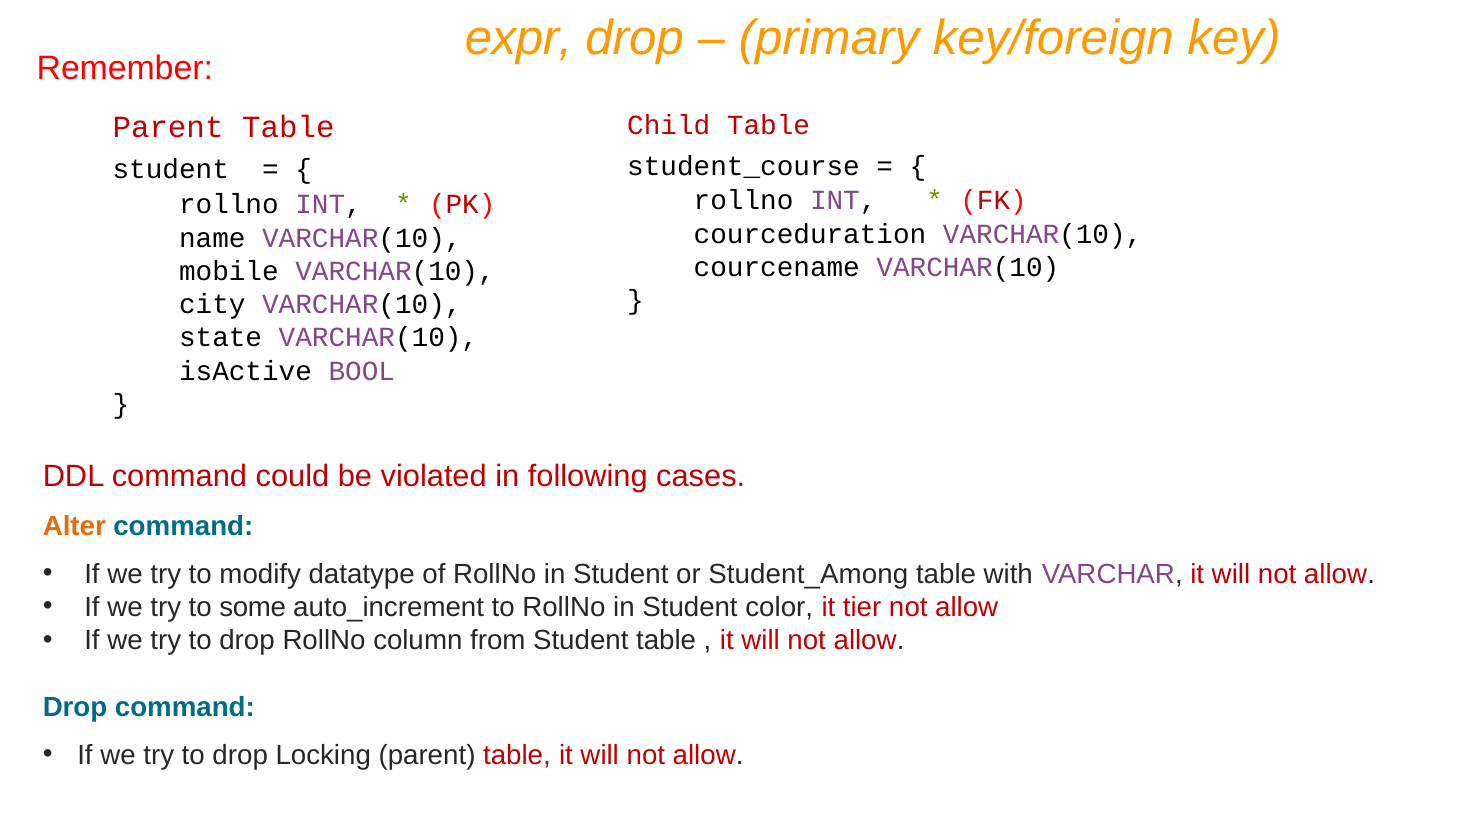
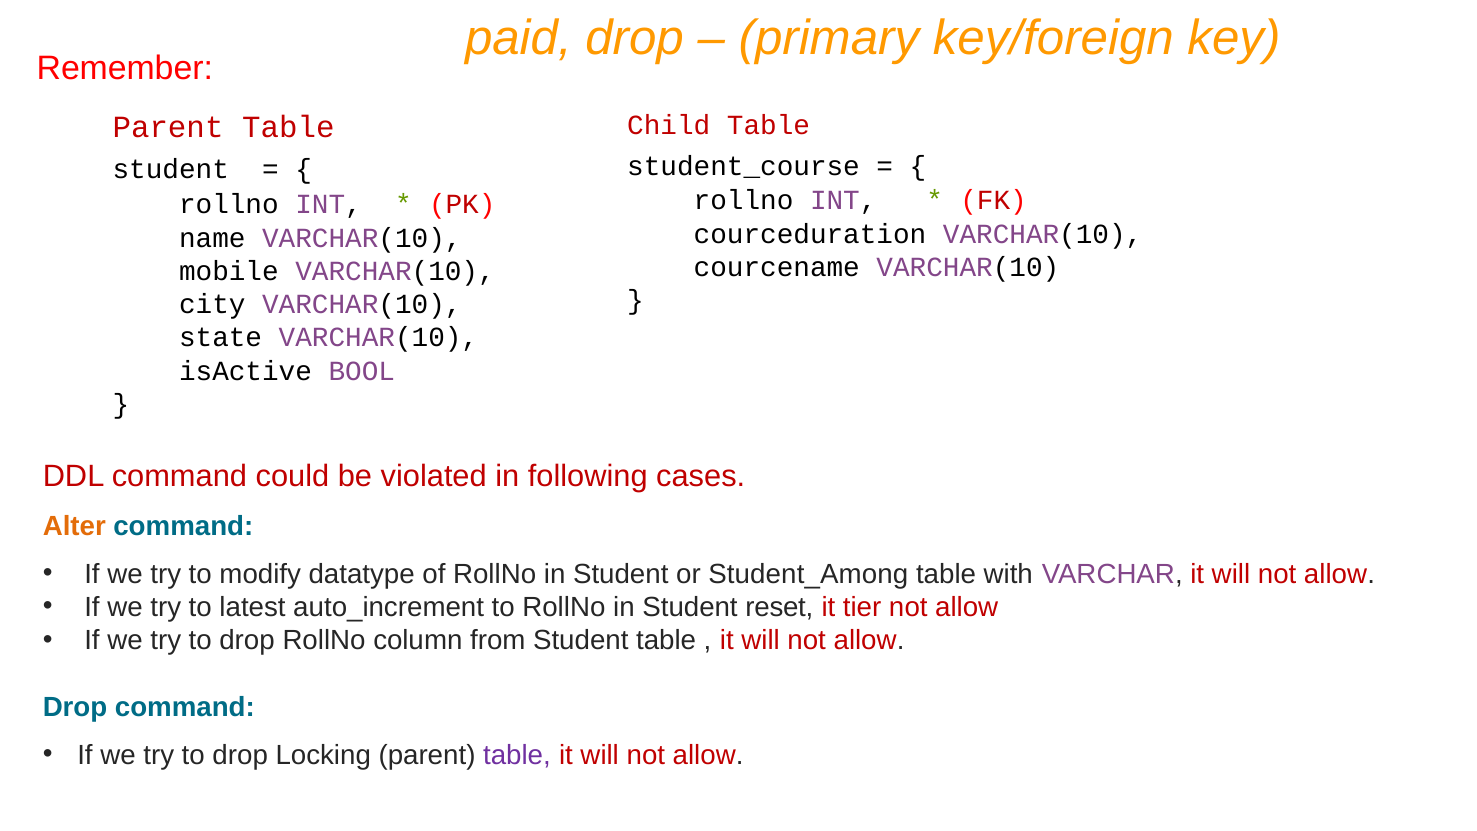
expr: expr -> paid
some: some -> latest
color: color -> reset
table at (517, 755) colour: red -> purple
